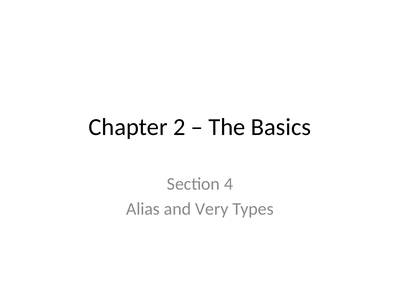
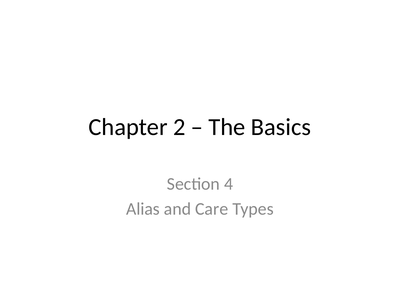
Very: Very -> Care
